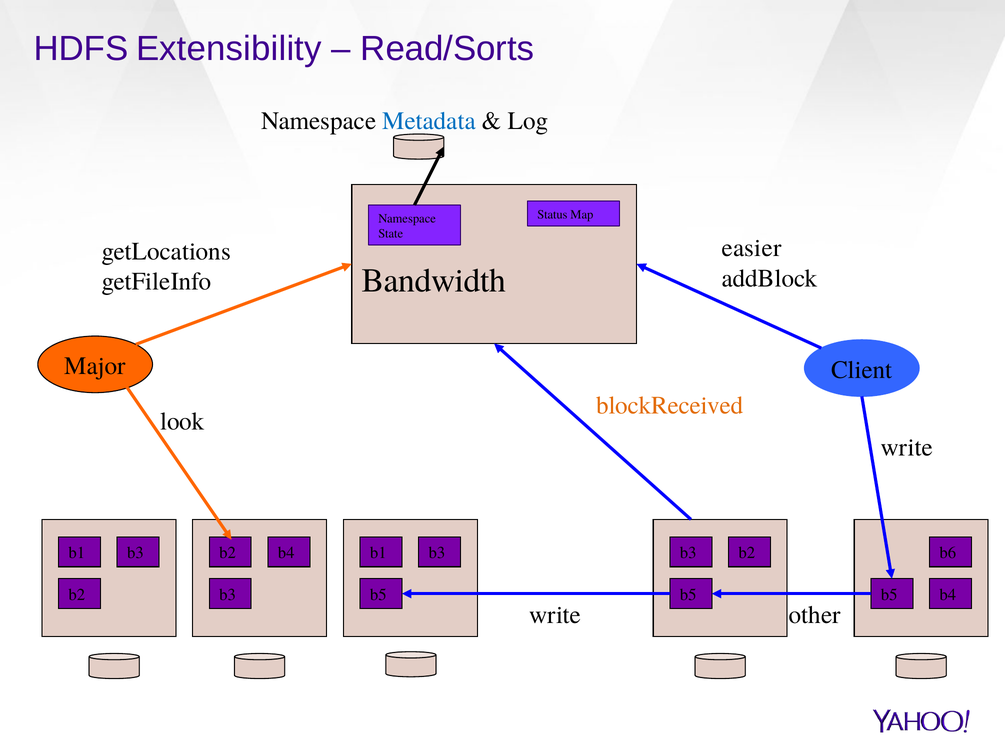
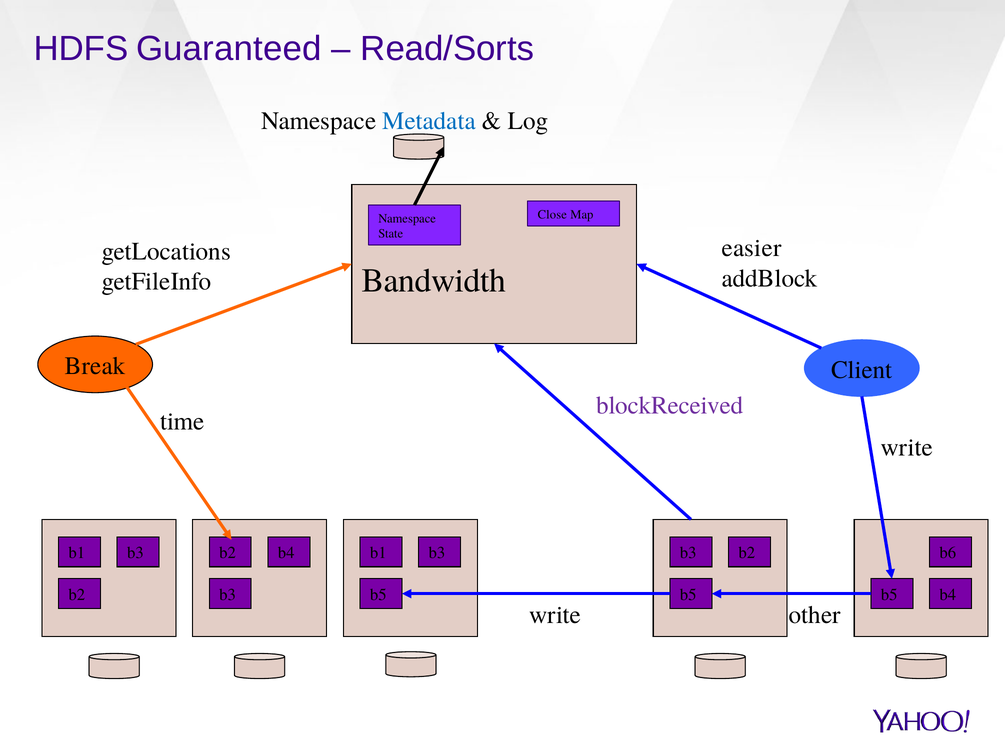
Extensibility: Extensibility -> Guaranteed
Status: Status -> Close
Major: Major -> Break
blockReceived colour: orange -> purple
look: look -> time
